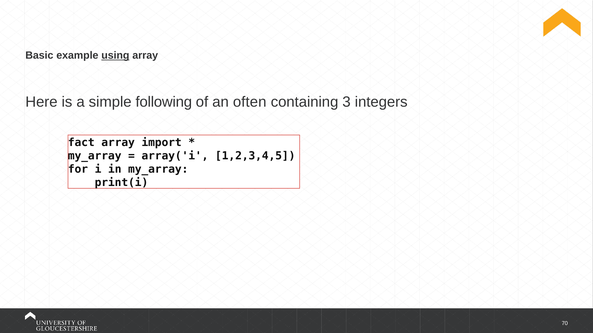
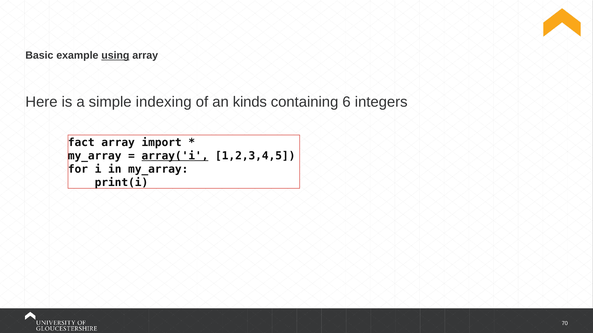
following: following -> indexing
often: often -> kinds
3: 3 -> 6
array('i underline: none -> present
